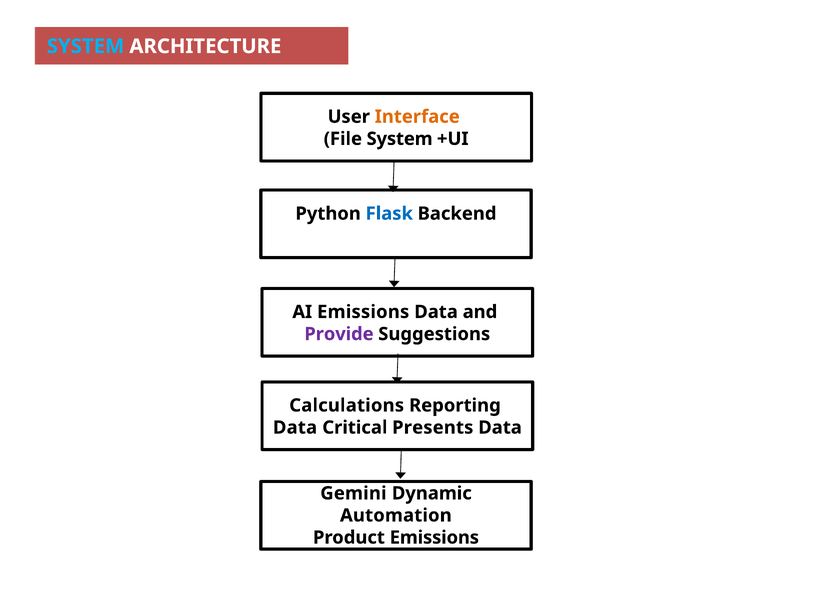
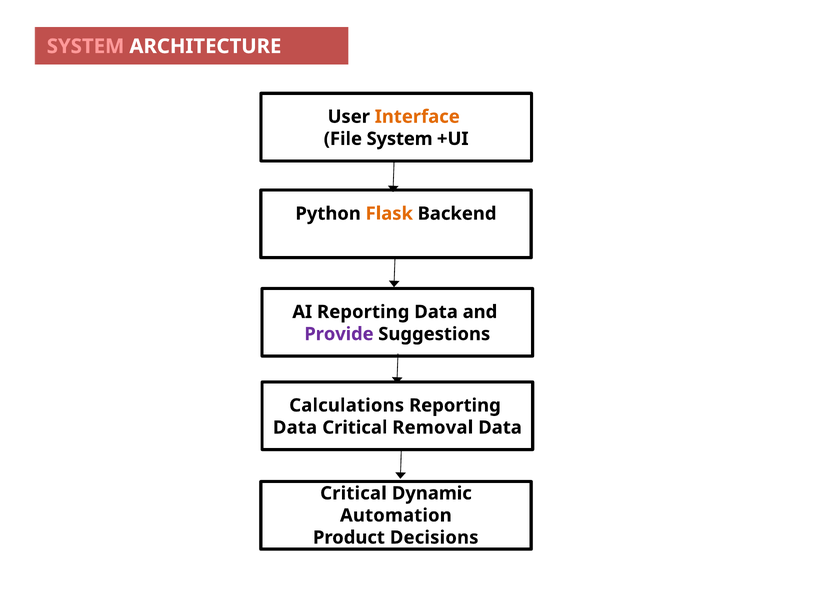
SYSTEM at (86, 46) colour: light blue -> pink
Flask colour: blue -> orange
AI Emissions: Emissions -> Reporting
Presents: Presents -> Removal
Gemini at (353, 493): Gemini -> Critical
Product Emissions: Emissions -> Decisions
